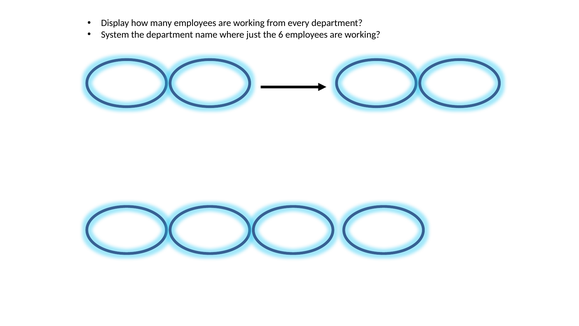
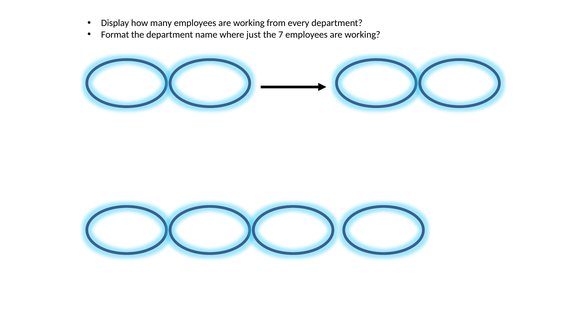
System: System -> Format
6: 6 -> 7
